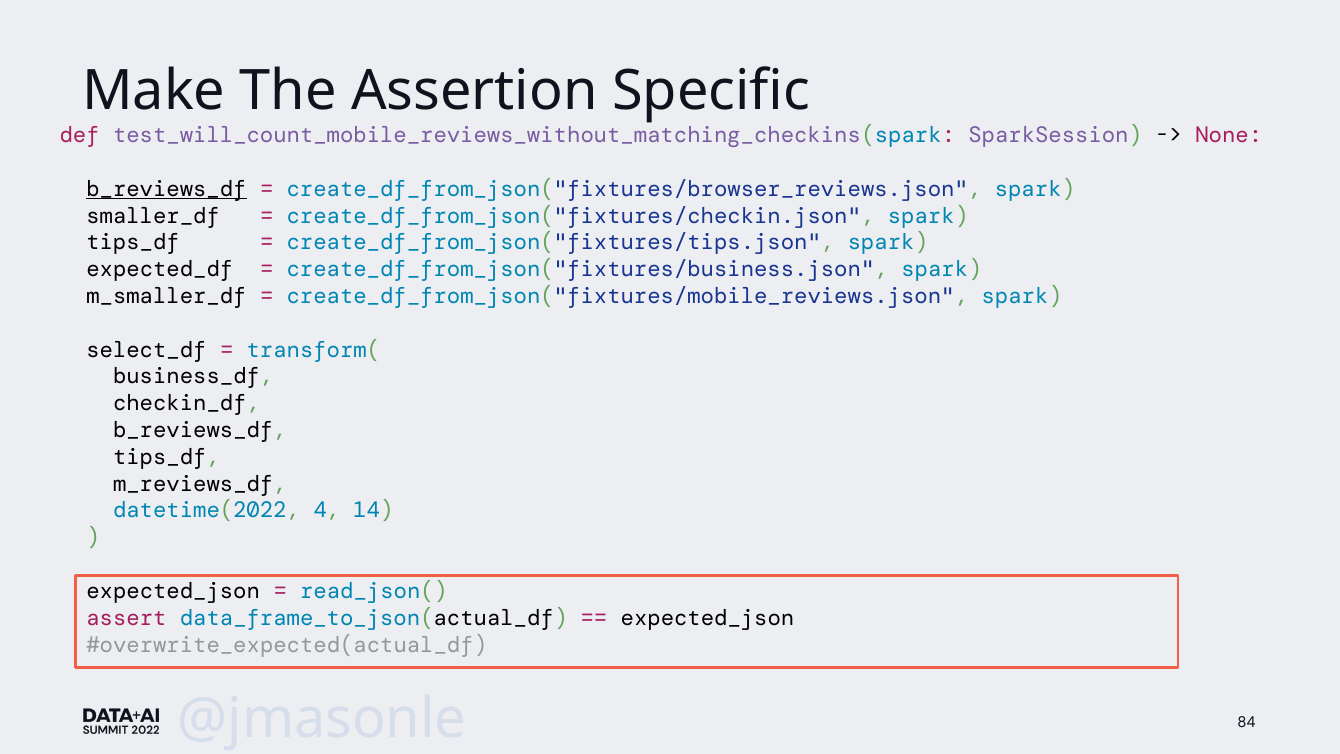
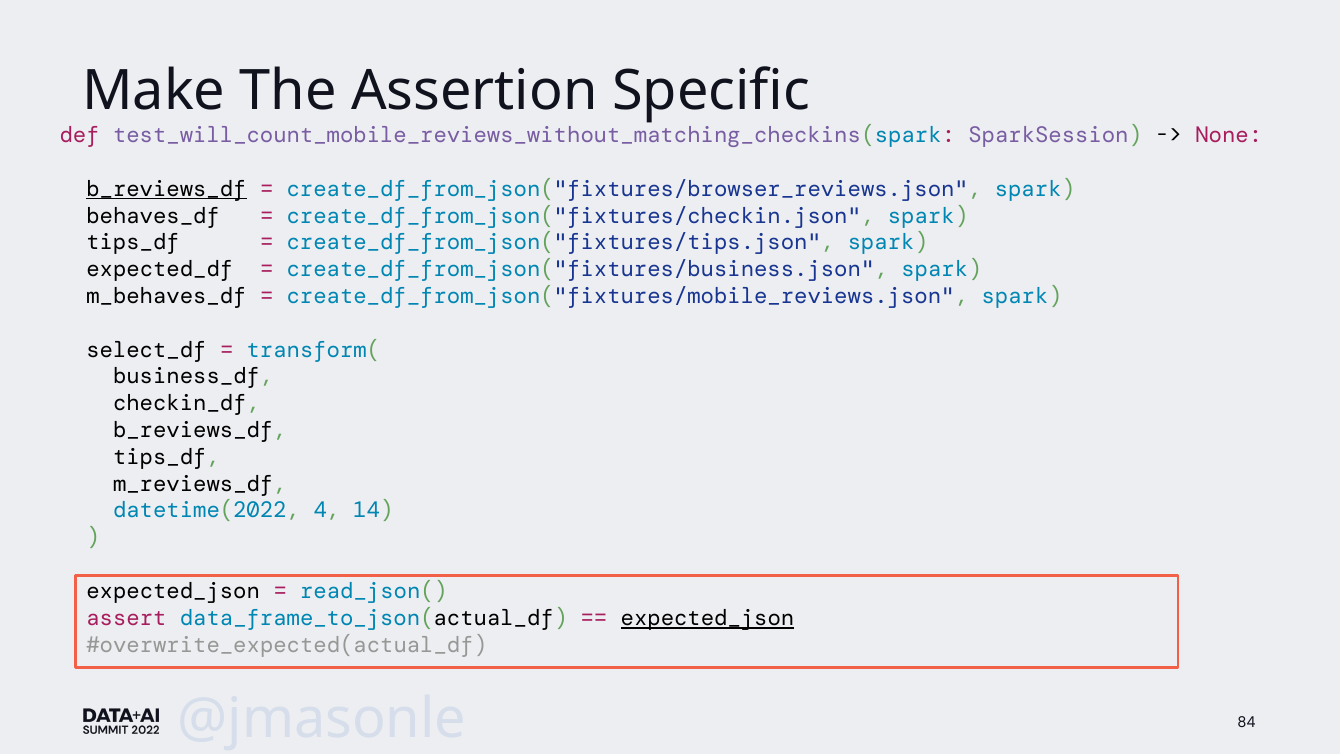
smaller_df: smaller_df -> behaves_df
m_smaller_df: m_smaller_df -> m_behaves_df
expected_json at (708, 618) underline: none -> present
